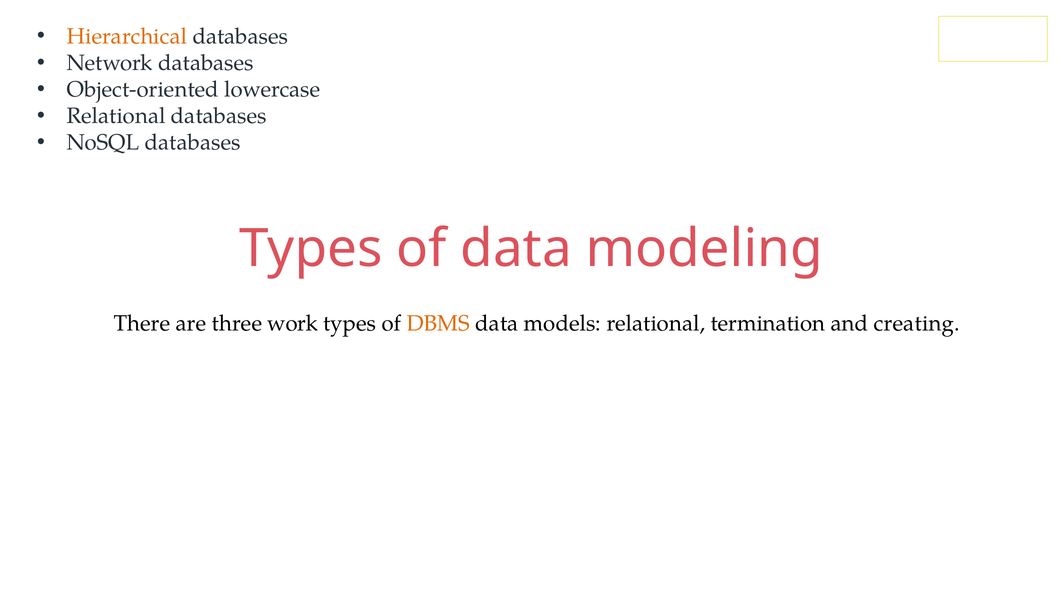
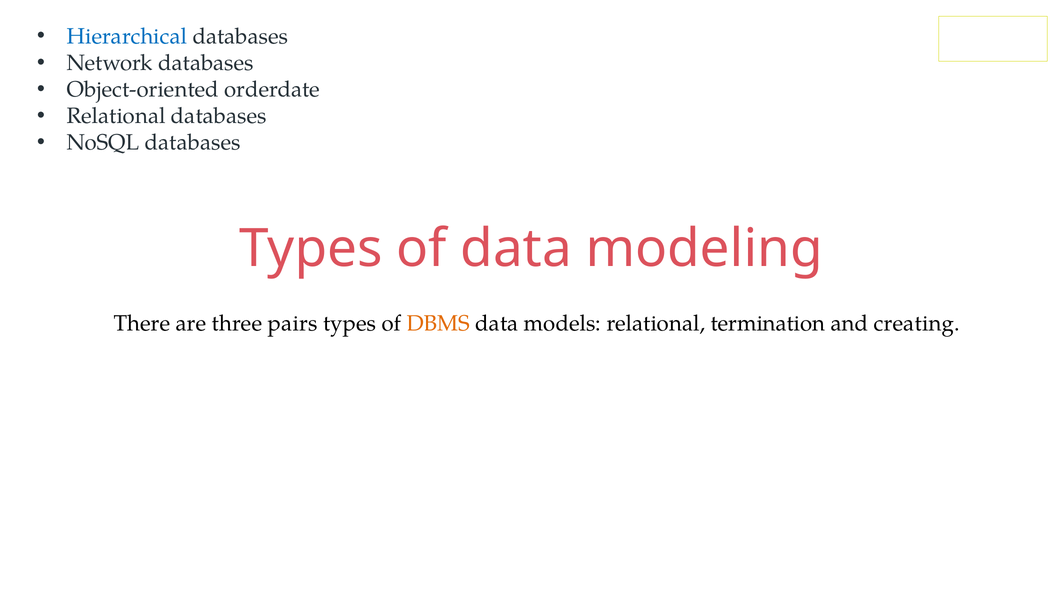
Hierarchical colour: orange -> blue
lowercase: lowercase -> orderdate
work: work -> pairs
